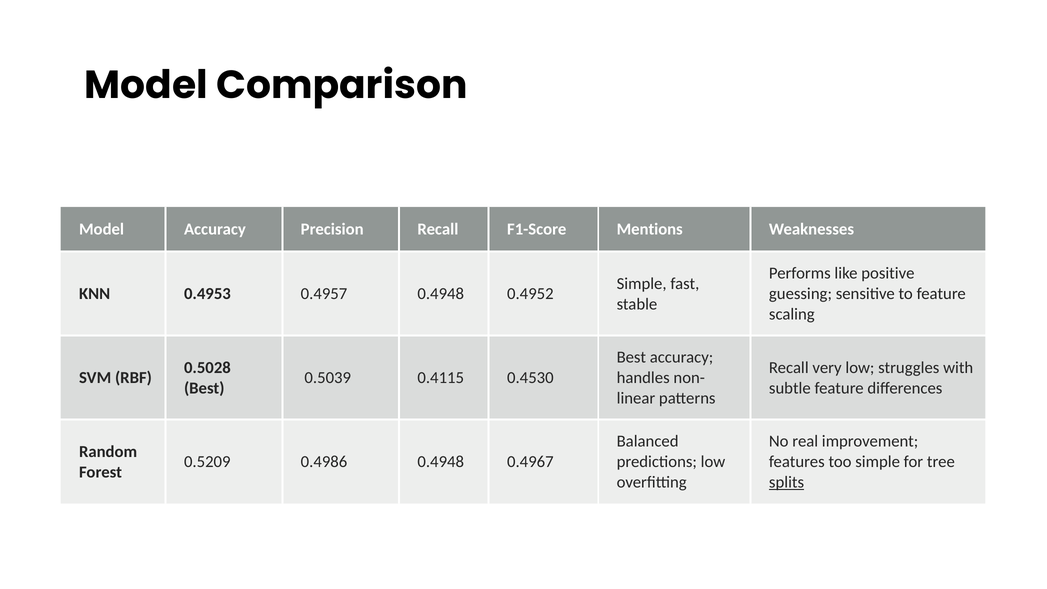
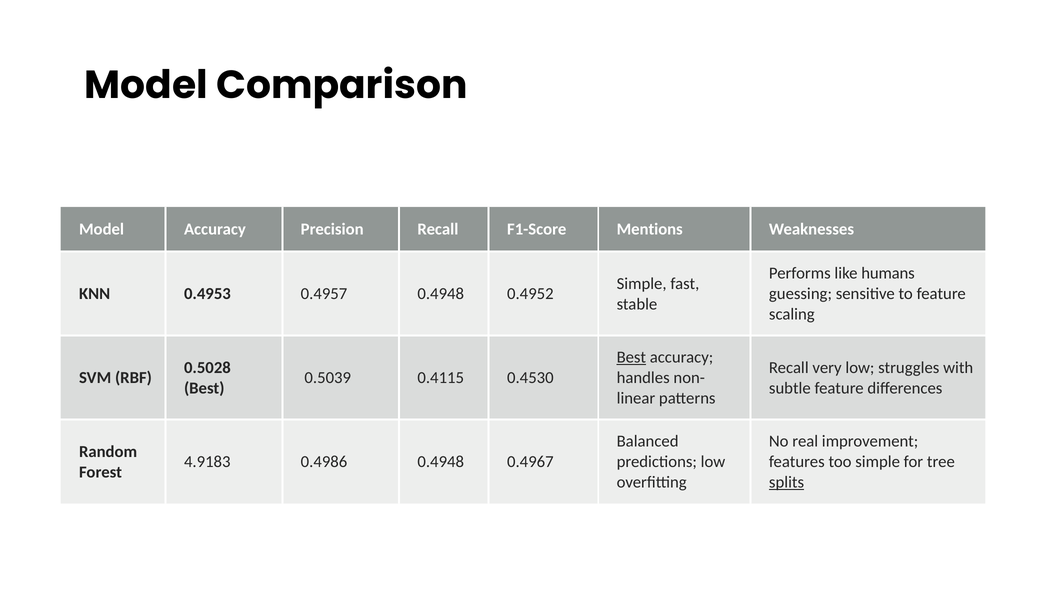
positive: positive -> humans
Best at (631, 357) underline: none -> present
0.5209: 0.5209 -> 4.9183
